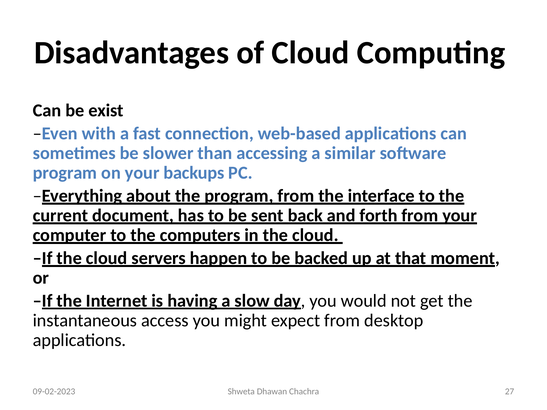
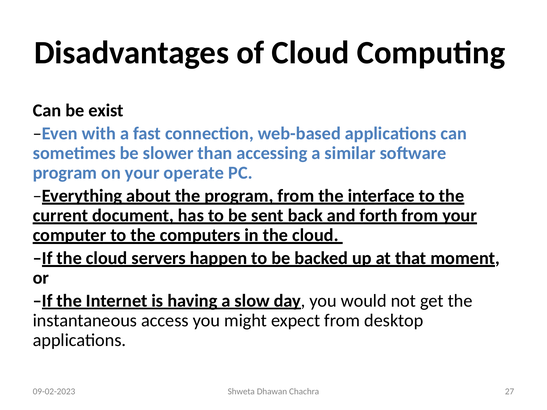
backups: backups -> operate
